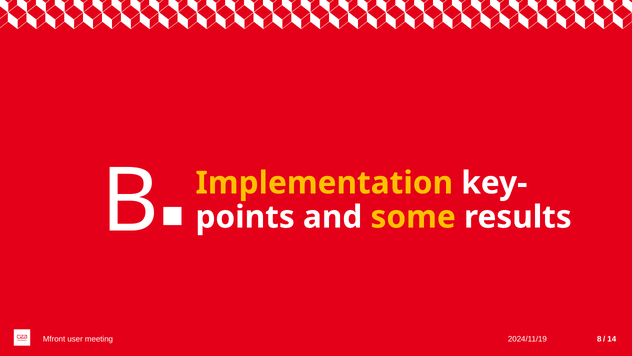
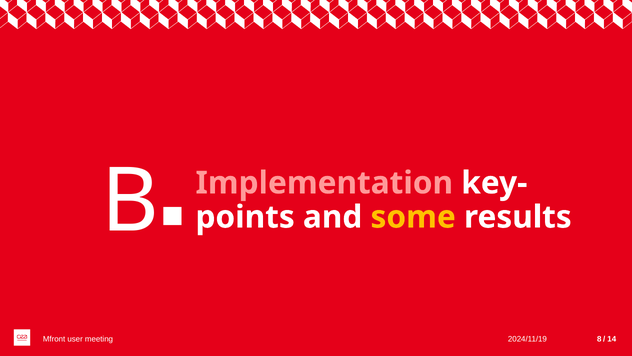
Implementation colour: yellow -> pink
